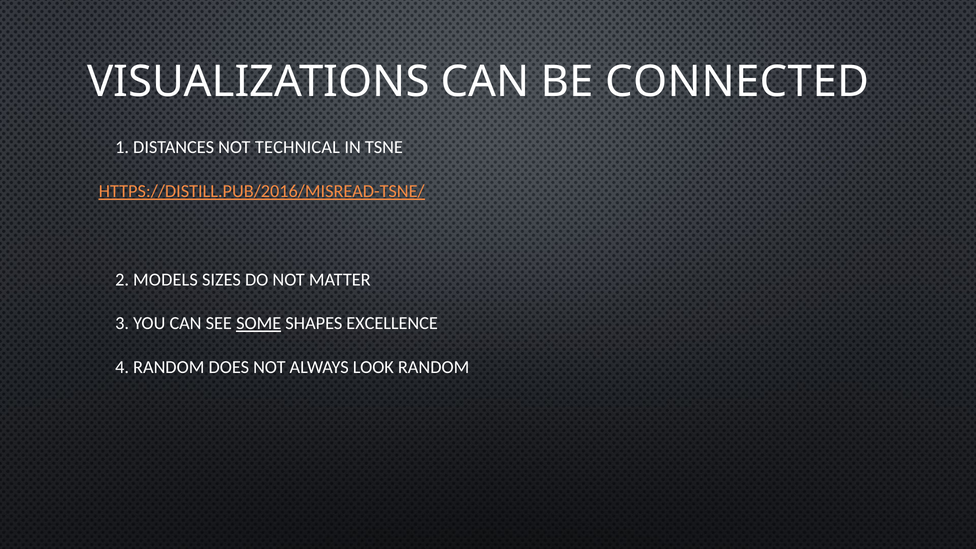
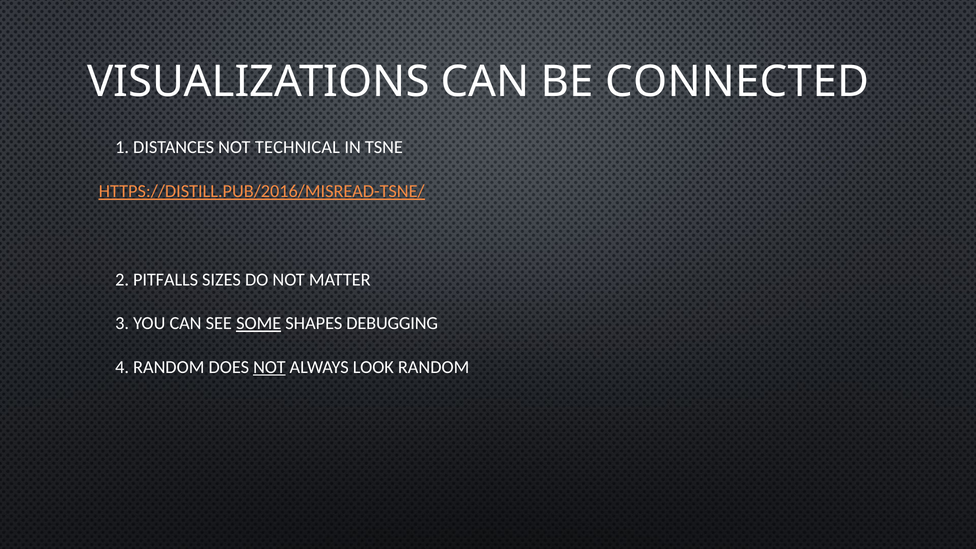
MODELS: MODELS -> PITFALLS
EXCELLENCE: EXCELLENCE -> DEBUGGING
NOT at (269, 367) underline: none -> present
